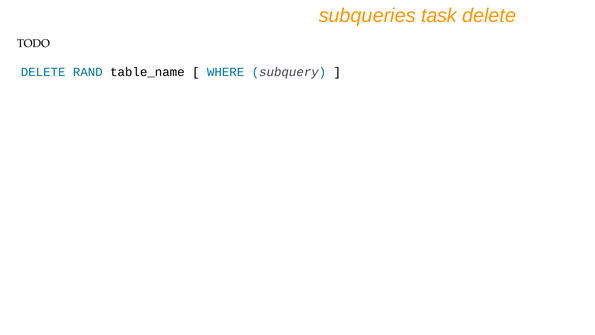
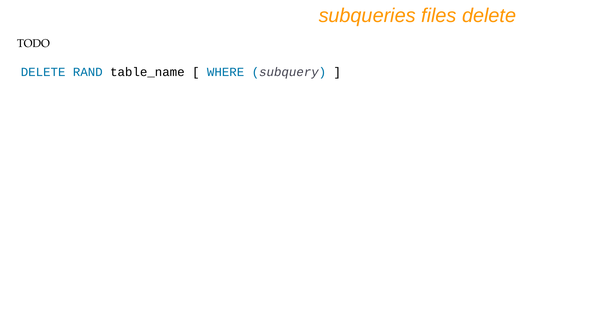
task: task -> files
